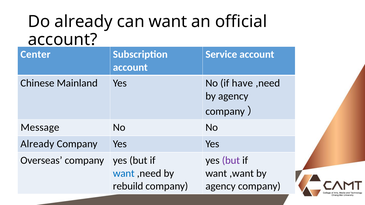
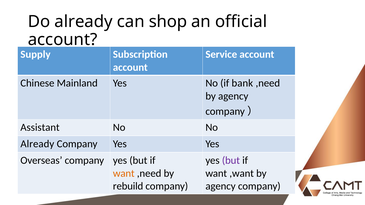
can want: want -> shop
Center: Center -> Supply
have: have -> bank
Message: Message -> Assistant
want at (124, 174) colour: blue -> orange
